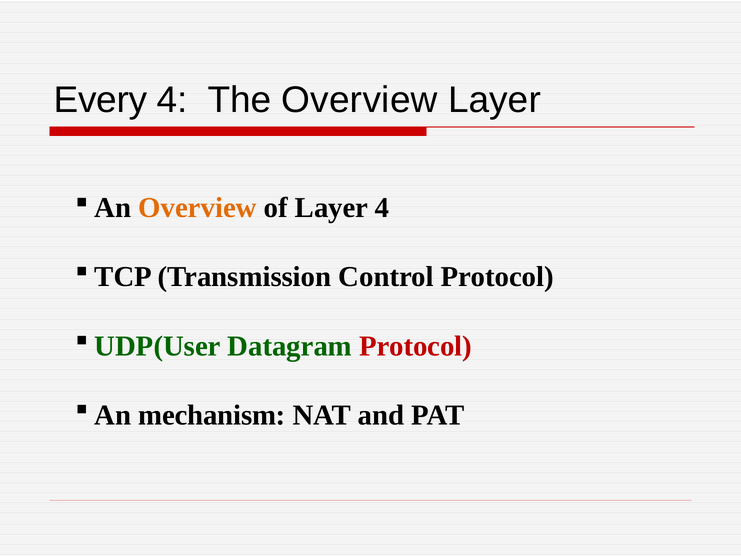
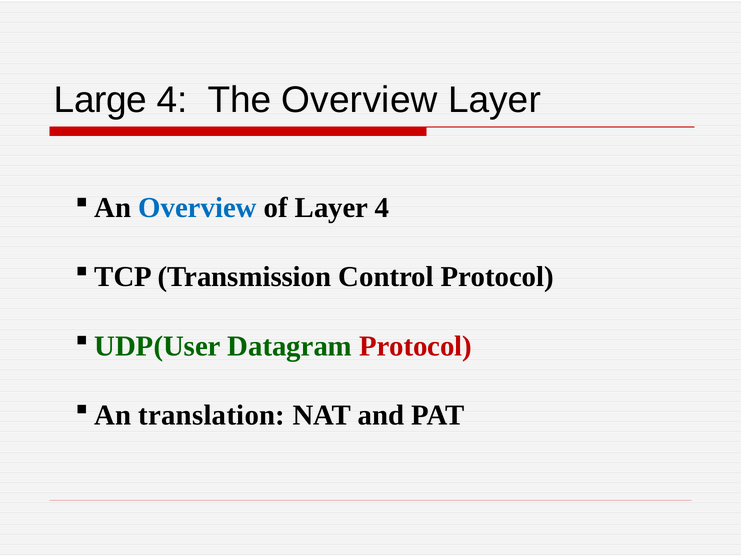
Every: Every -> Large
Overview at (198, 208) colour: orange -> blue
mechanism: mechanism -> translation
